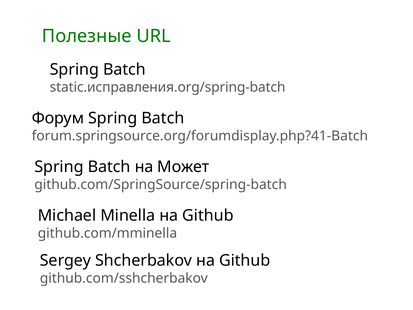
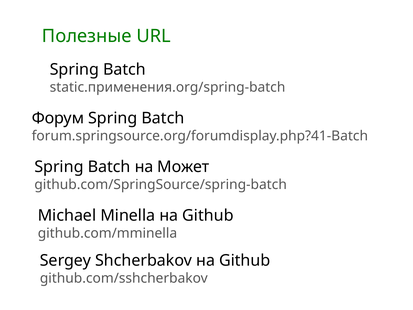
static.исправления.org/spring-batch: static.исправления.org/spring-batch -> static.применения.org/spring-batch
